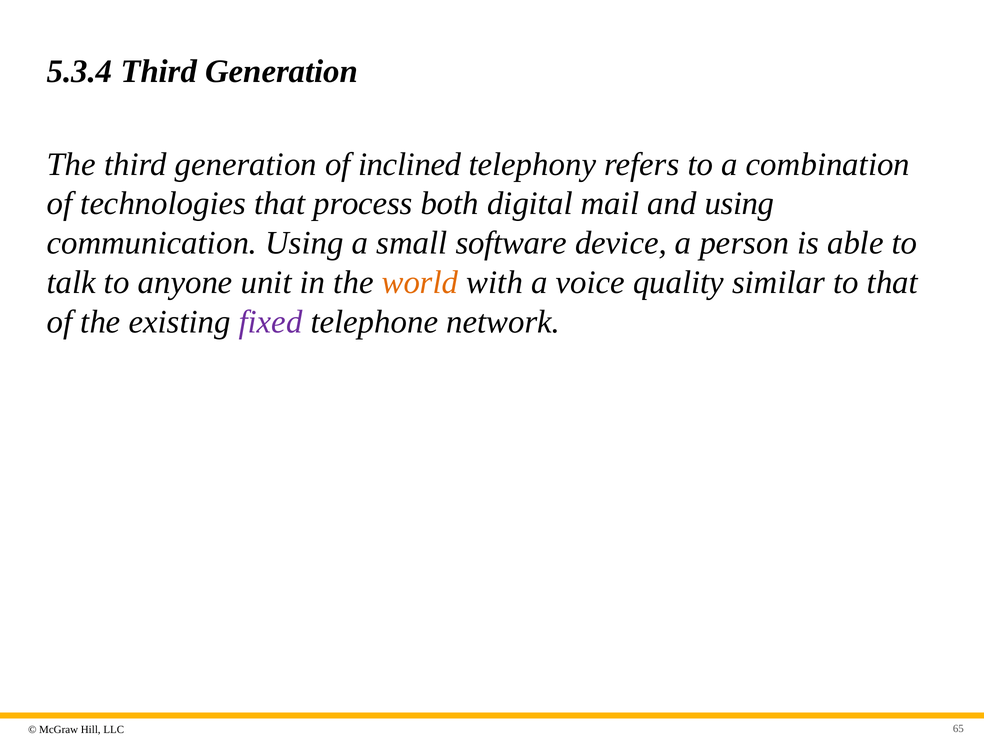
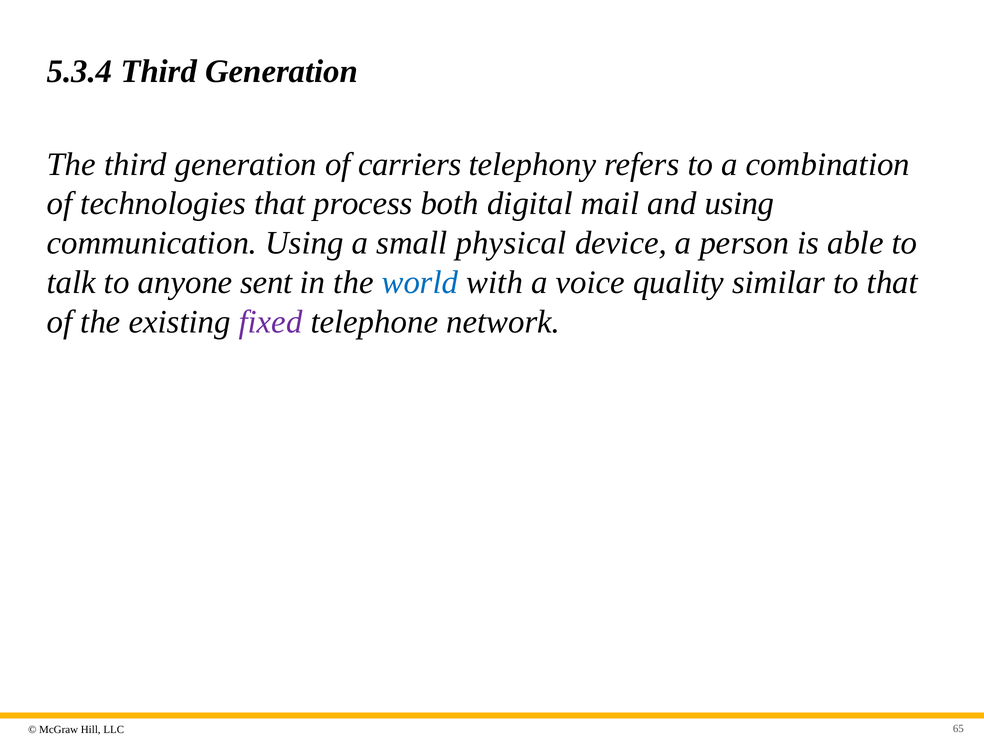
inclined: inclined -> carriers
software: software -> physical
unit: unit -> sent
world colour: orange -> blue
